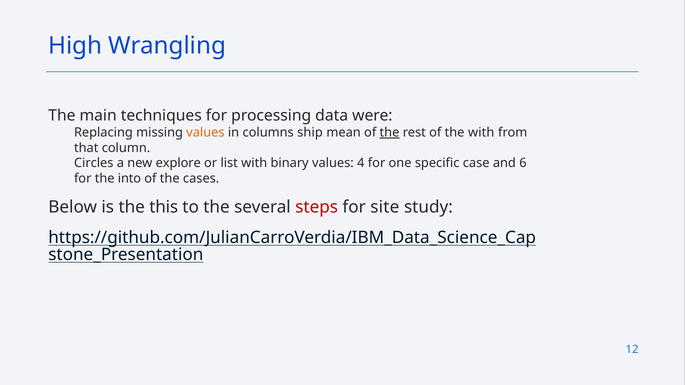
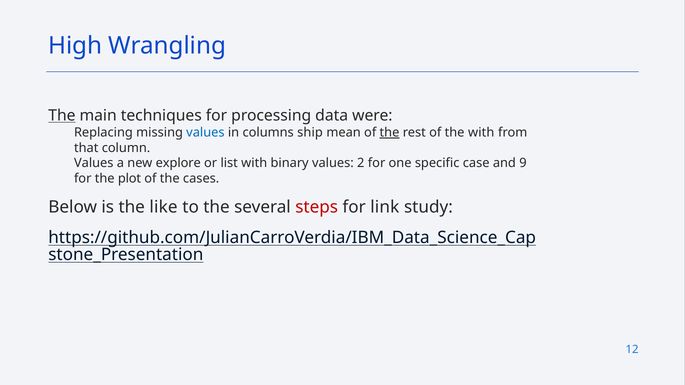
The at (62, 116) underline: none -> present
values at (205, 133) colour: orange -> blue
Circles at (94, 163): Circles -> Values
4: 4 -> 2
6: 6 -> 9
into: into -> plot
this: this -> like
site: site -> link
